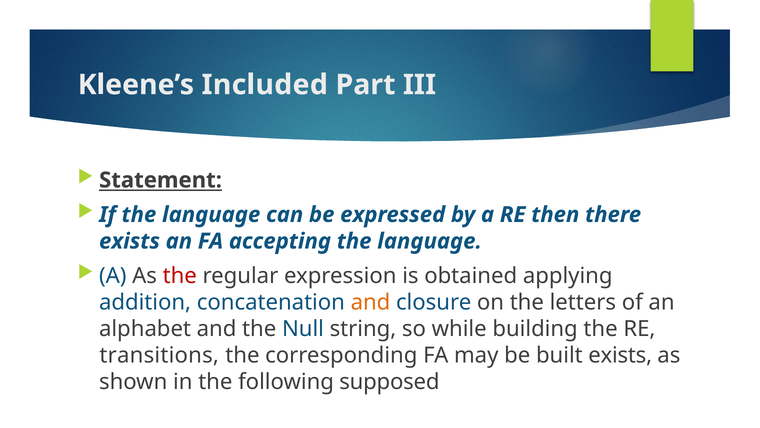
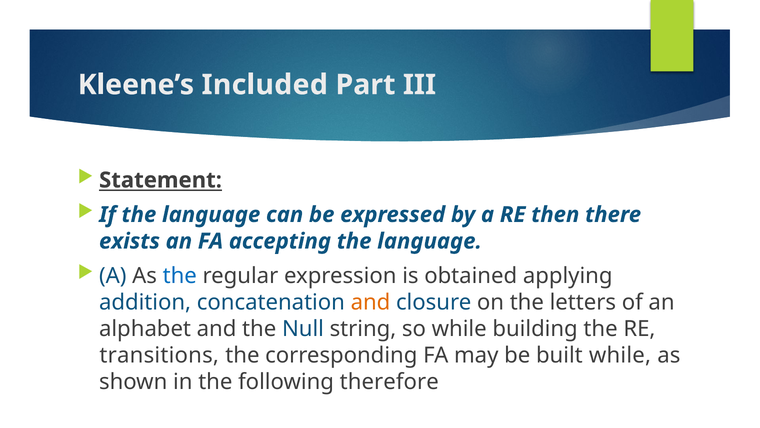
the at (180, 275) colour: red -> blue
built exists: exists -> while
supposed: supposed -> therefore
